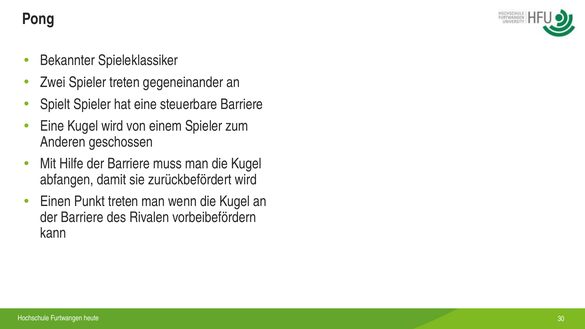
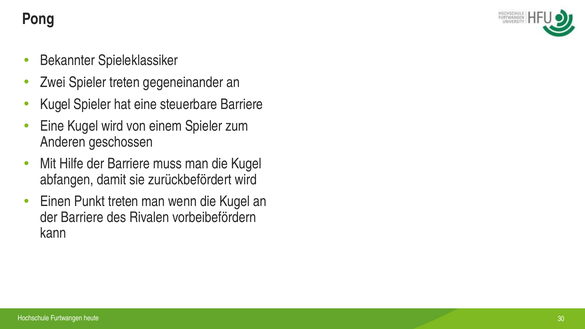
Spielt at (55, 104): Spielt -> Kugel
